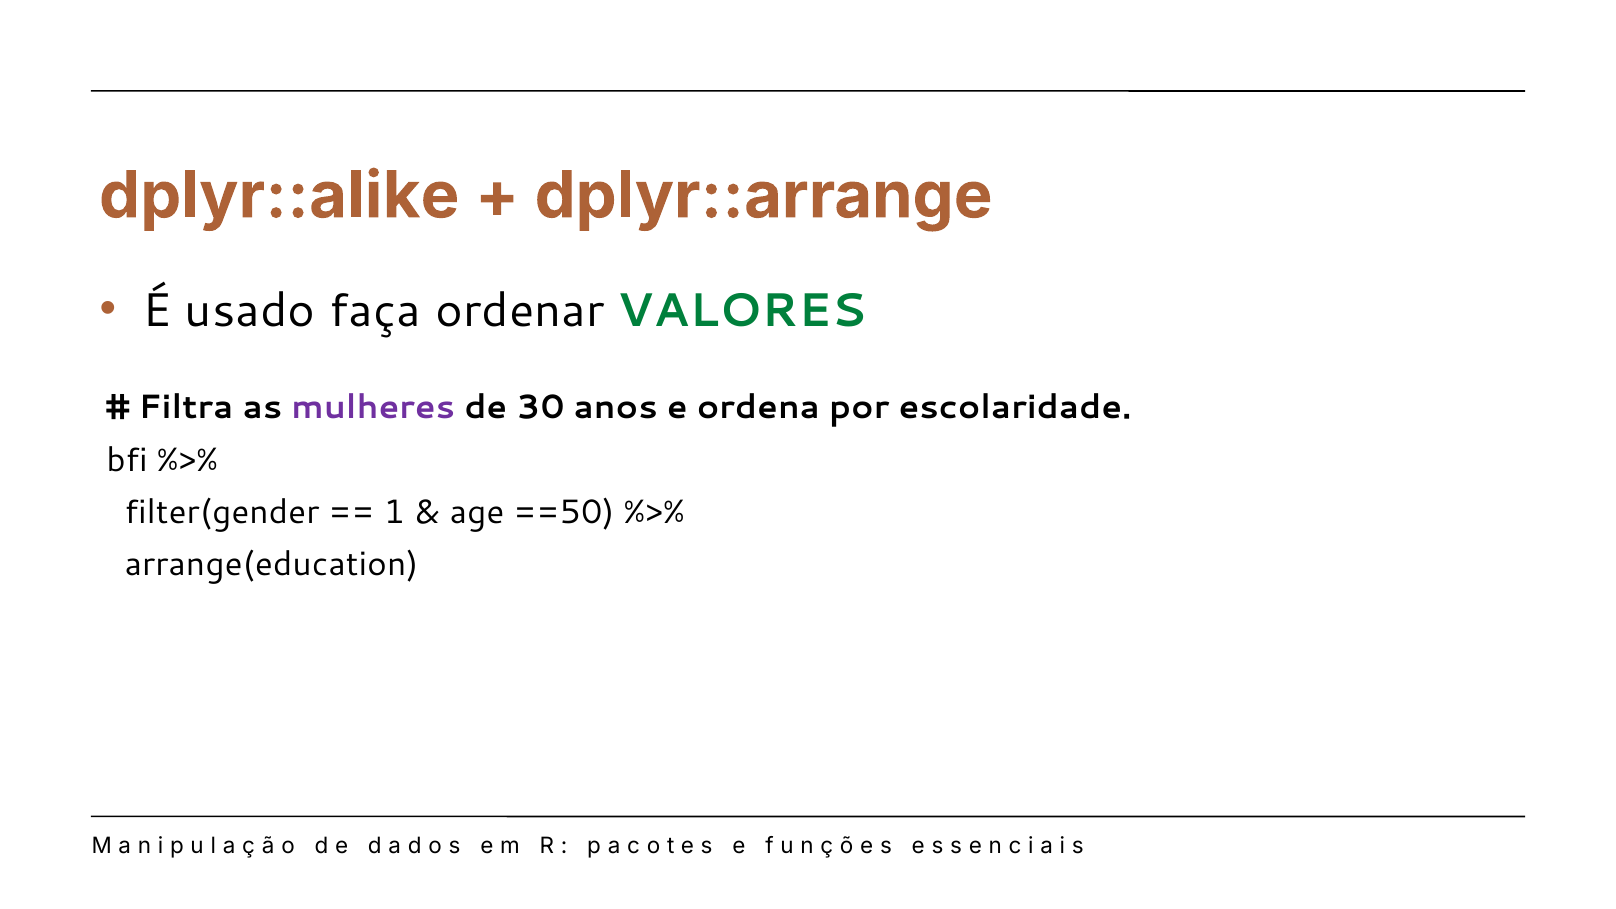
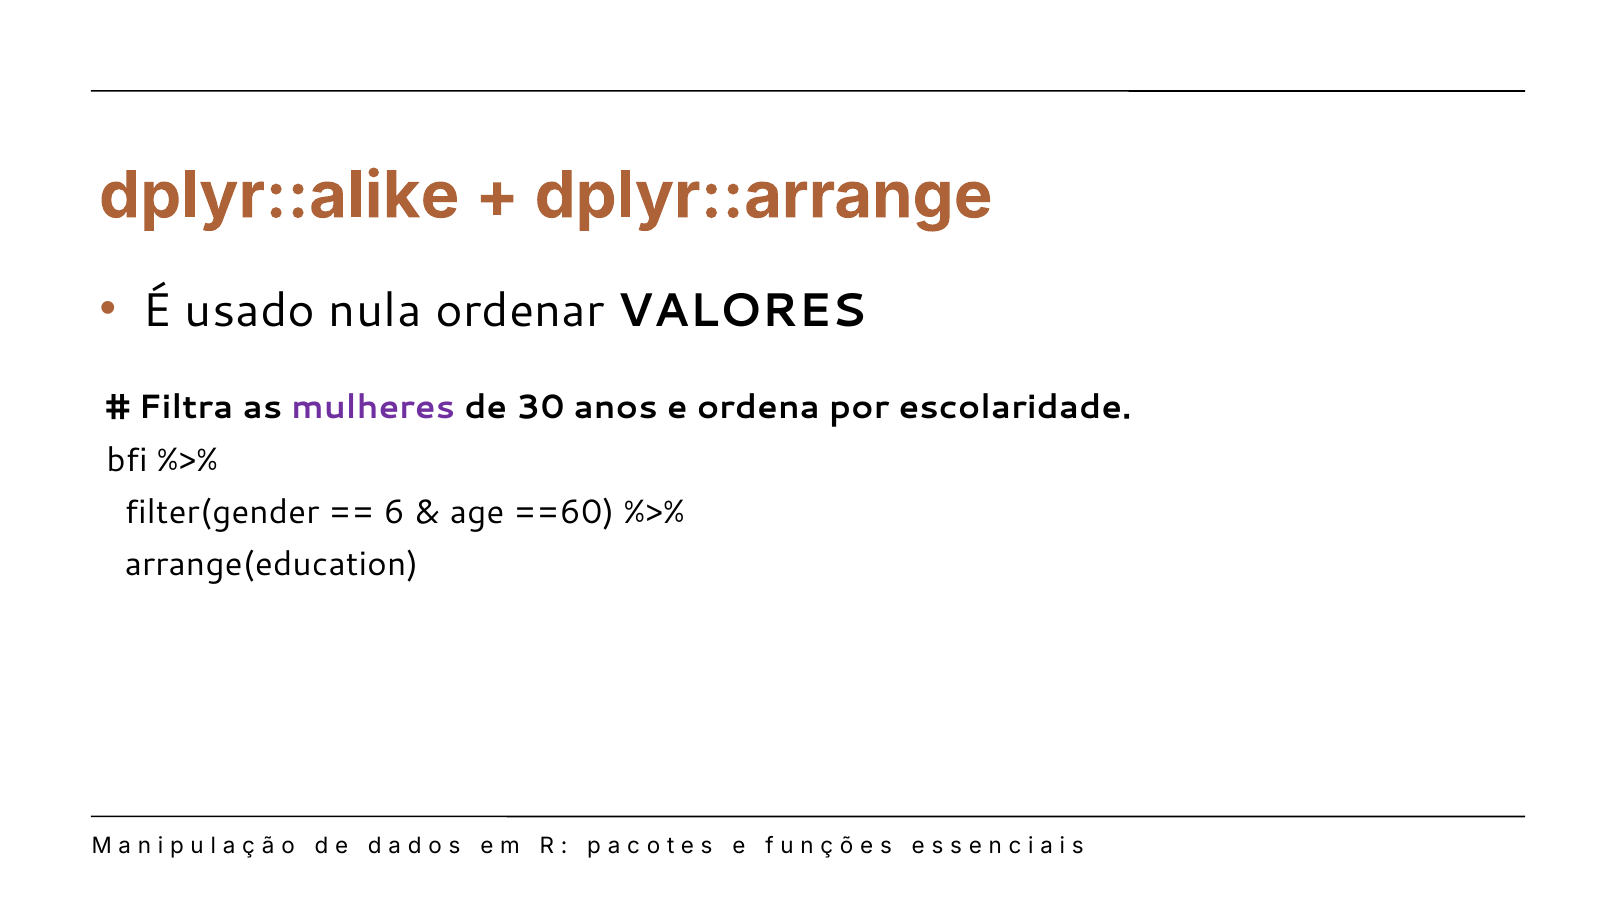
faça: faça -> nula
VALORES colour: green -> black
1: 1 -> 6
==50: ==50 -> ==60
